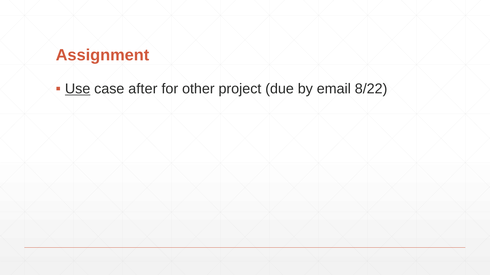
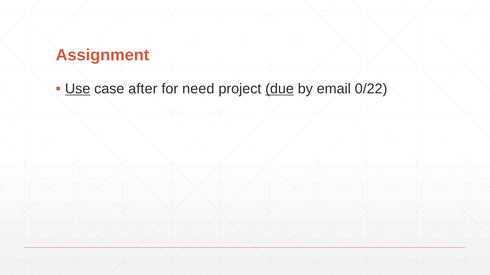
other: other -> need
due underline: none -> present
8/22: 8/22 -> 0/22
